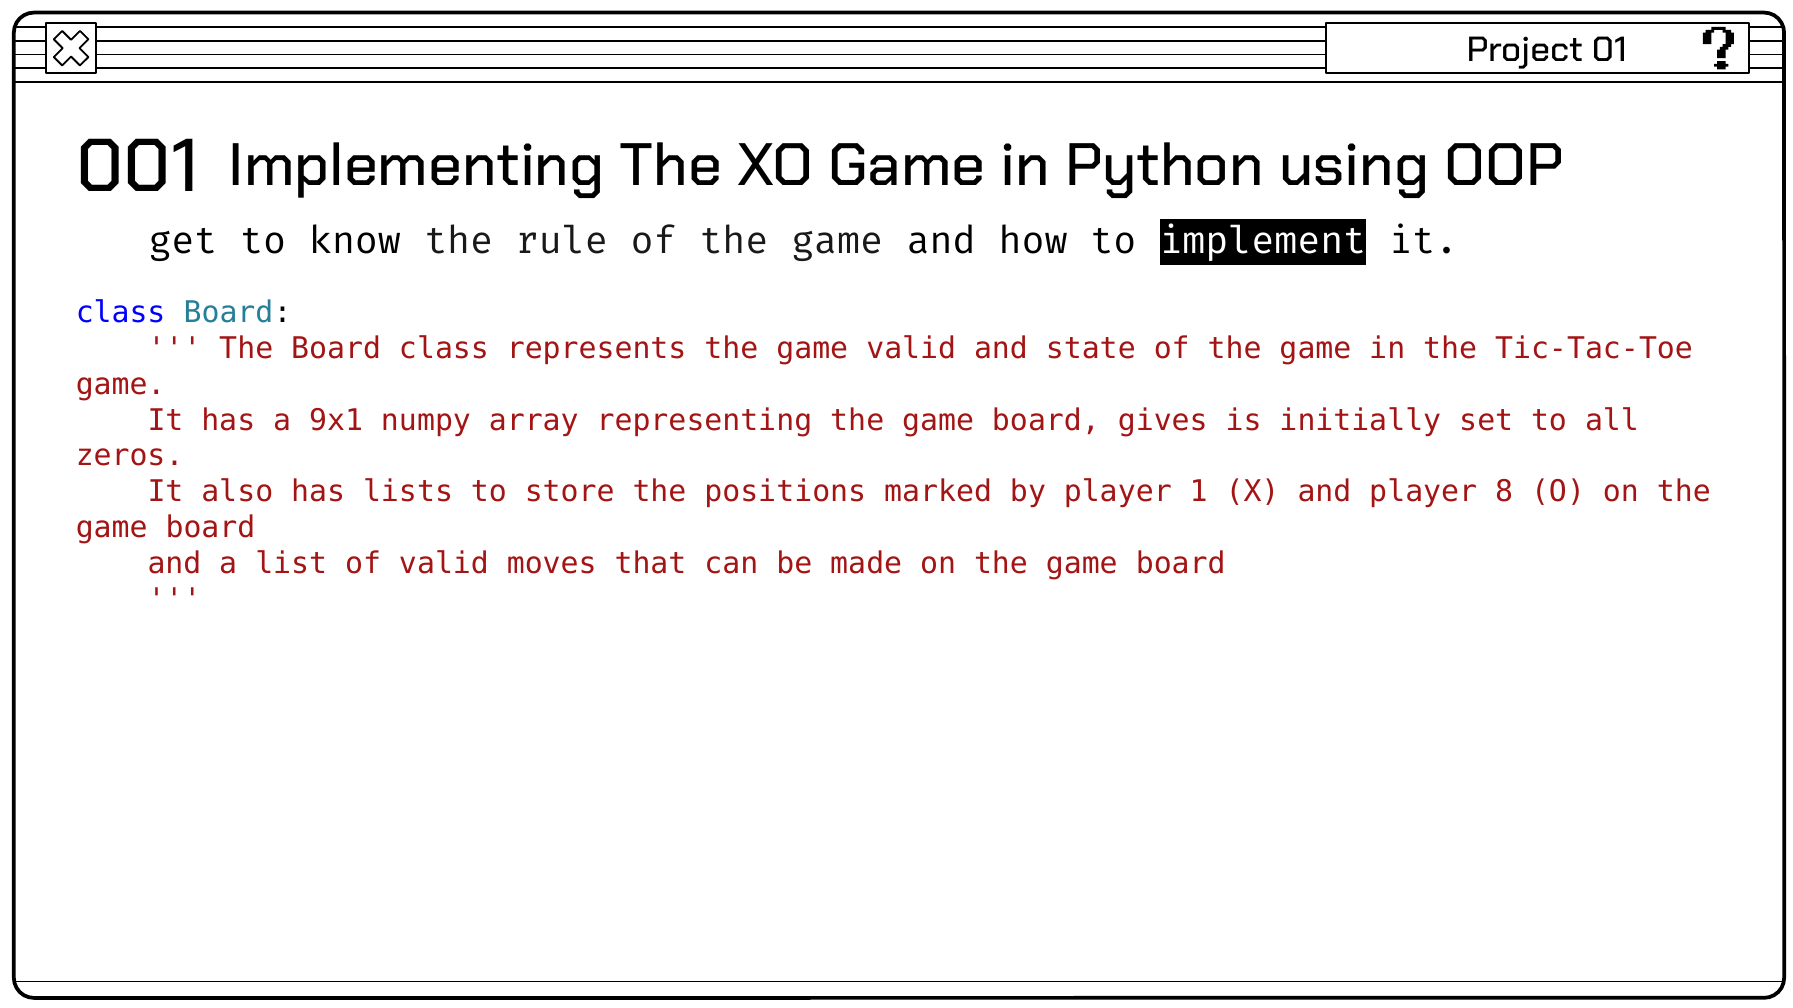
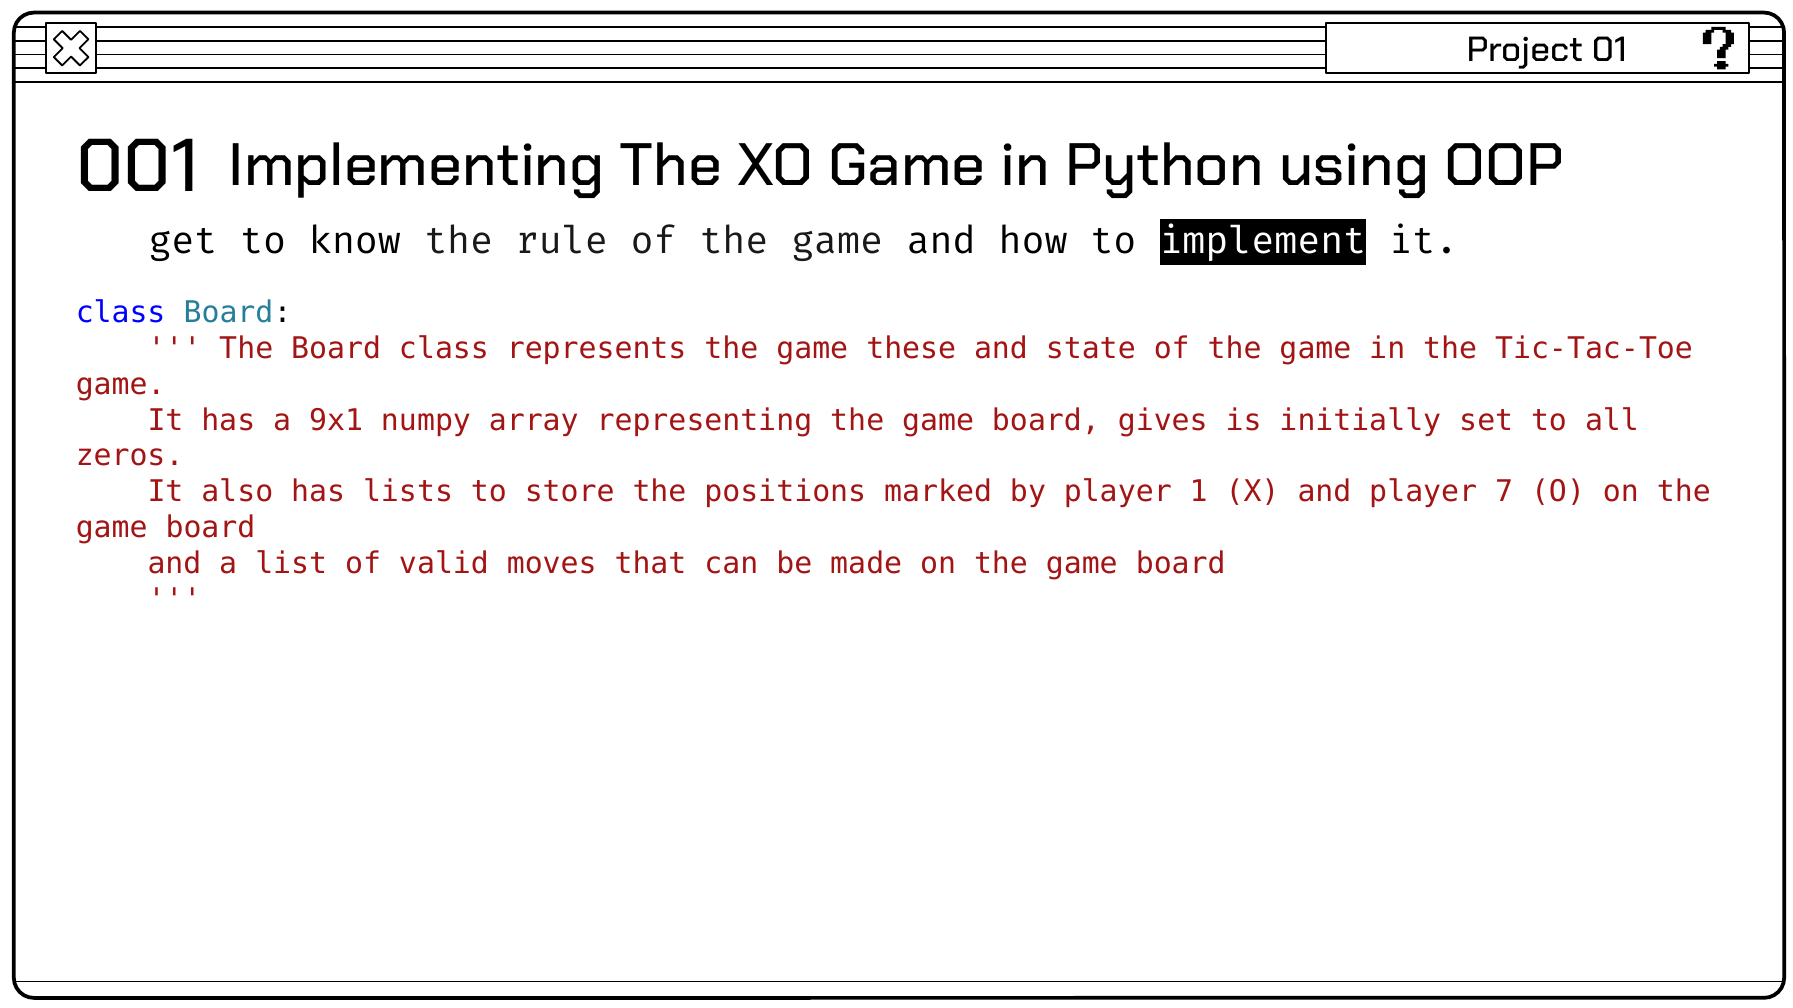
game valid: valid -> these
8: 8 -> 7
